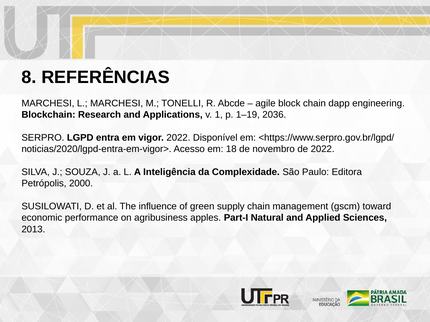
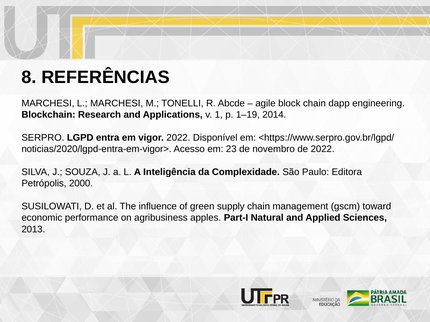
2036: 2036 -> 2014
18: 18 -> 23
